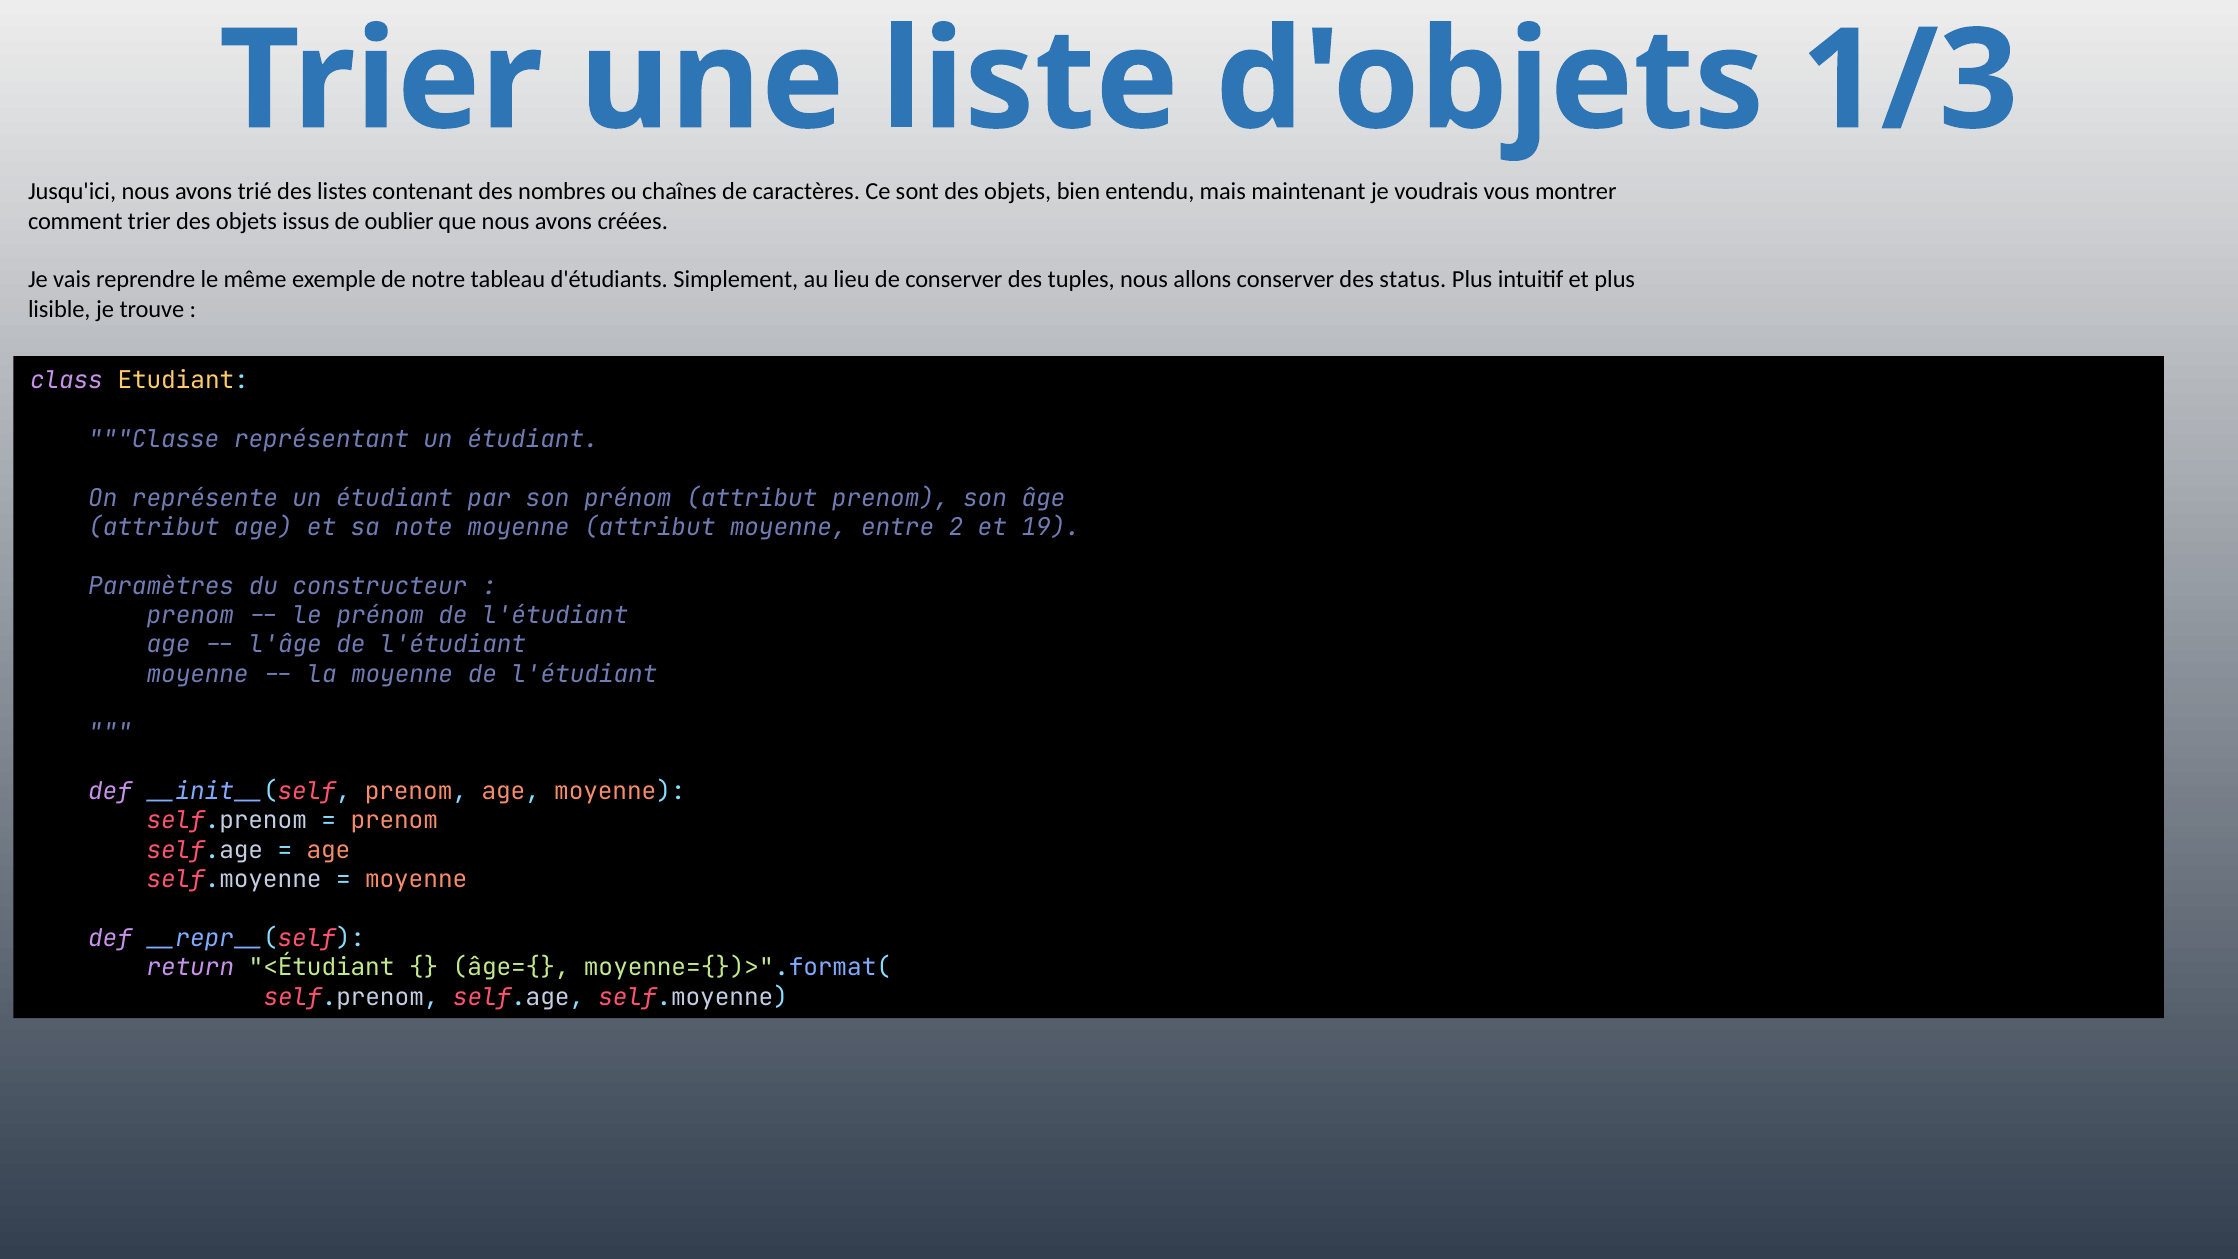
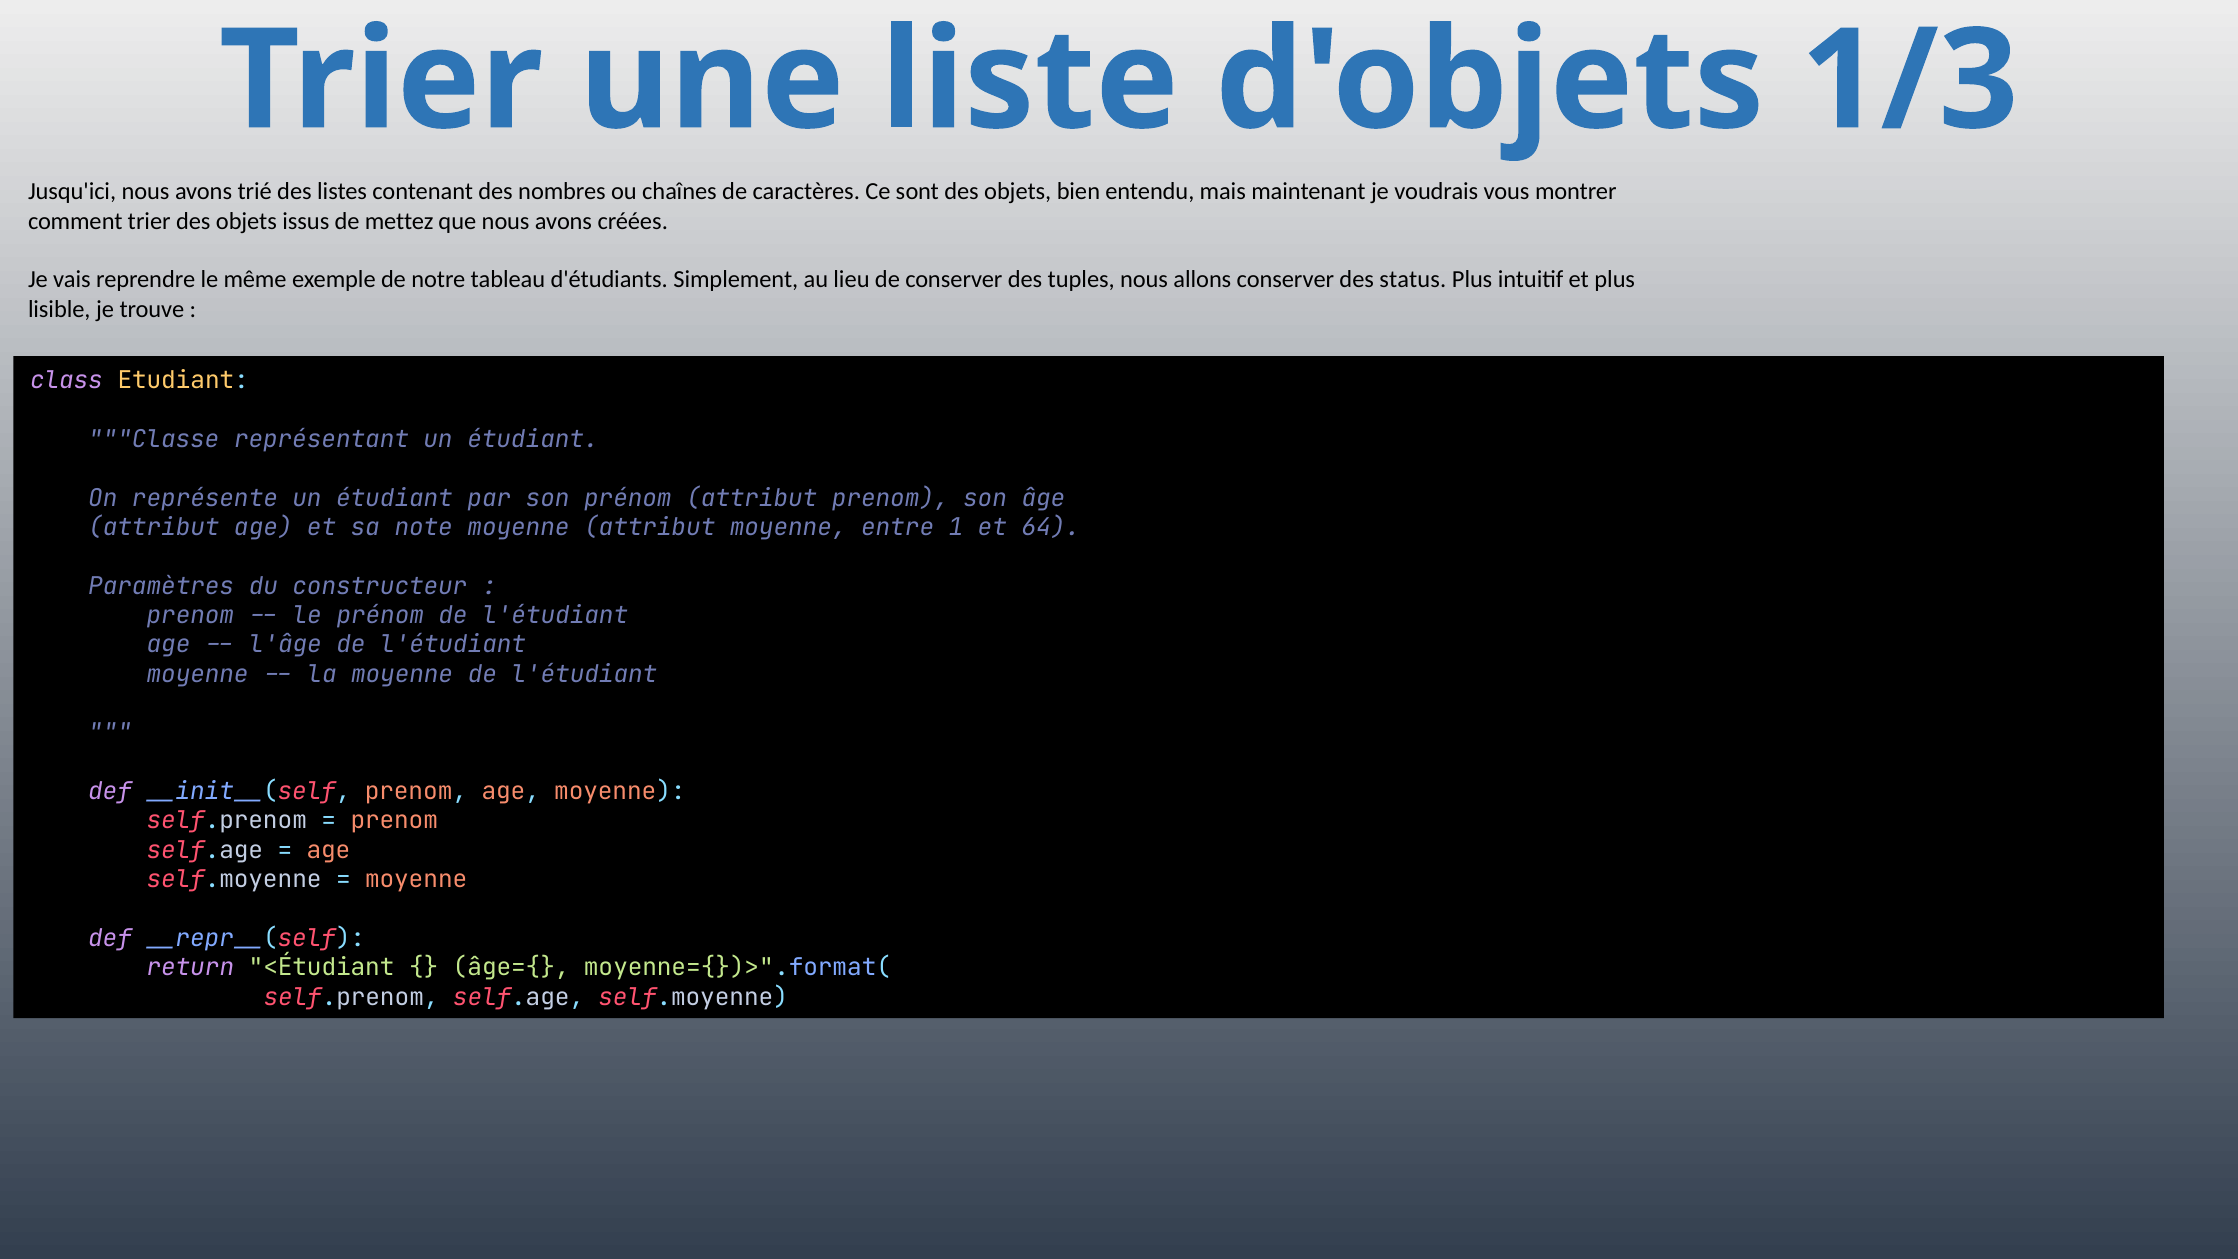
oublier: oublier -> mettez
2: 2 -> 1
19: 19 -> 64
